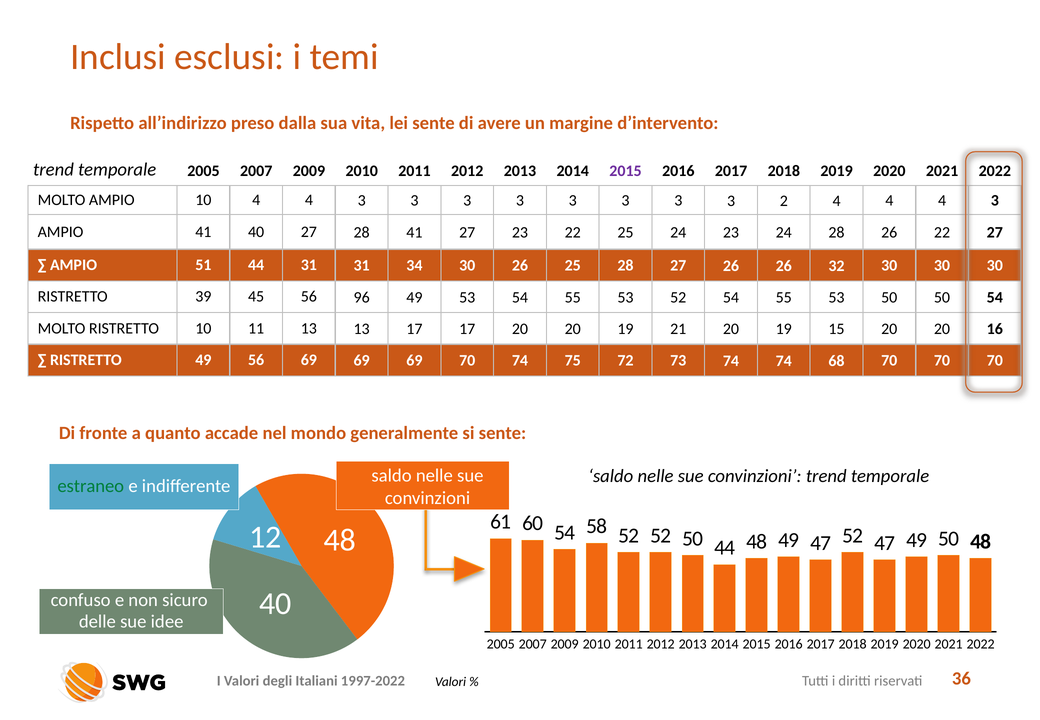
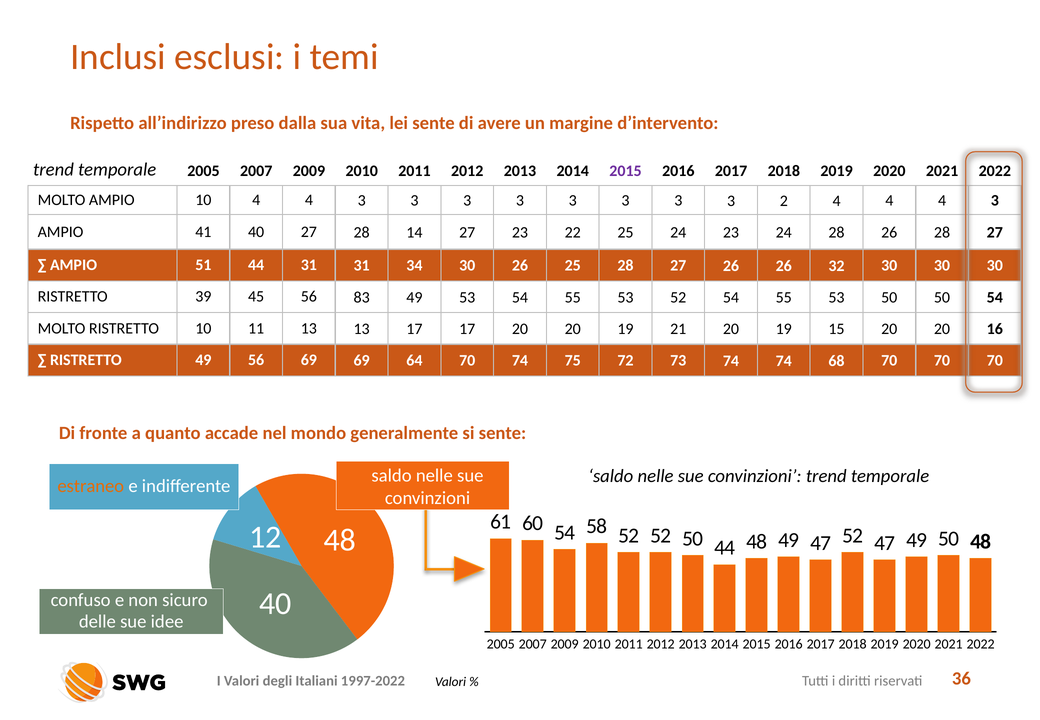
28 41: 41 -> 14
26 22: 22 -> 28
96: 96 -> 83
69 69 69: 69 -> 64
estraneo colour: green -> orange
